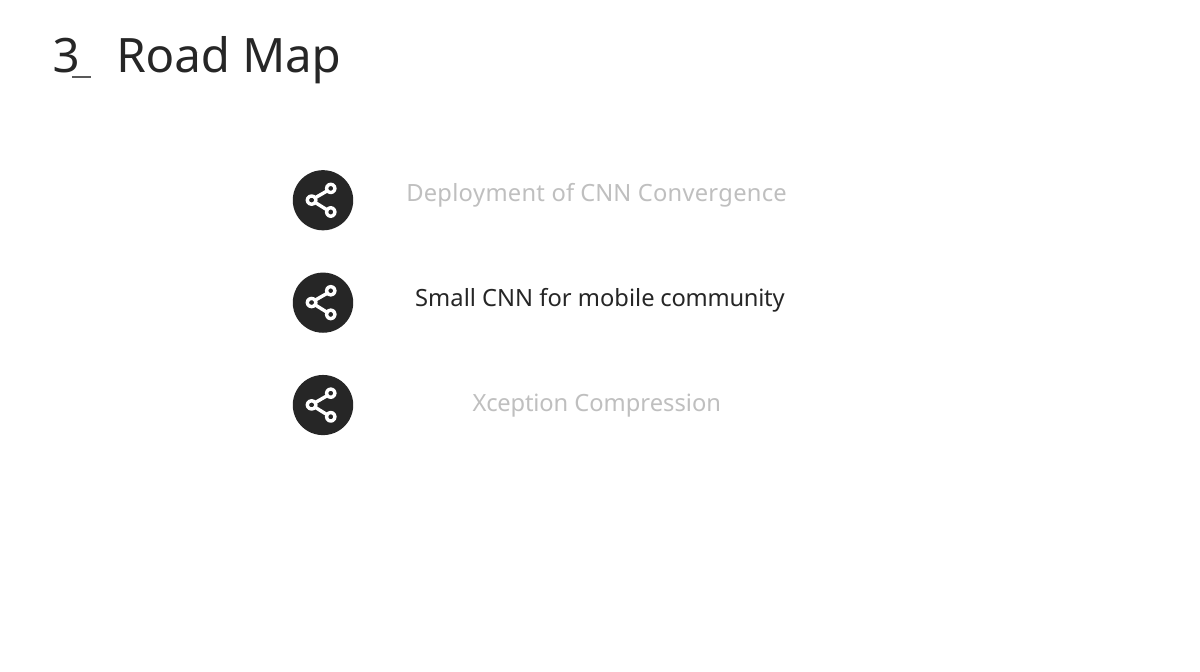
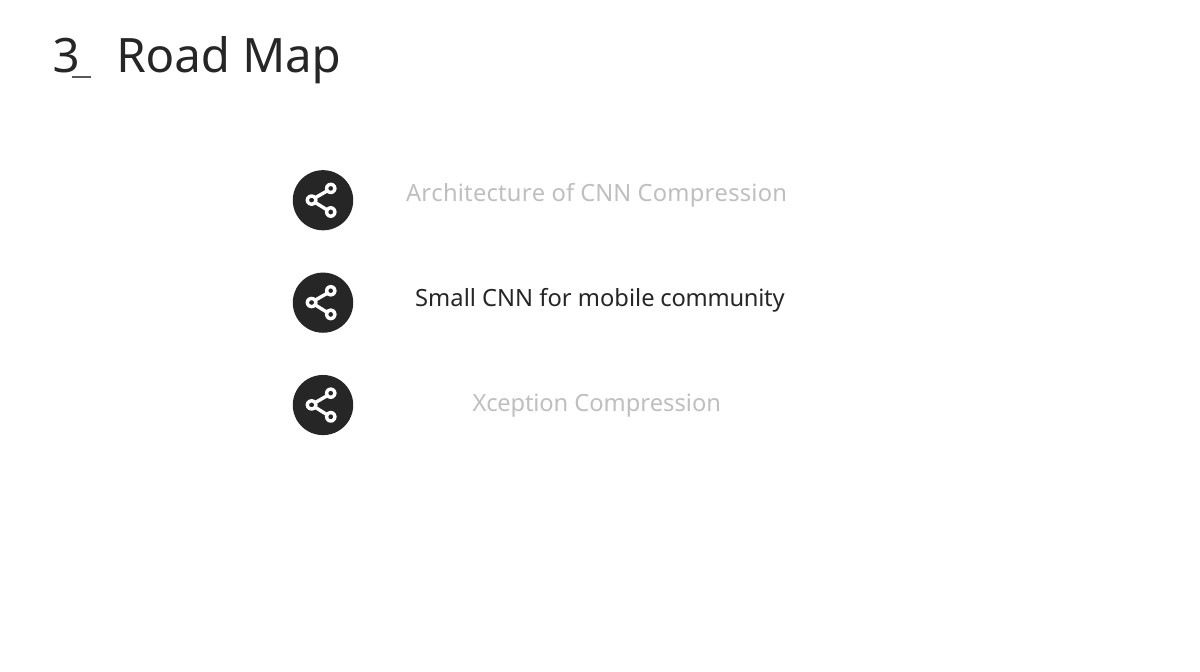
Deployment: Deployment -> Architecture
Convergence at (712, 194): Convergence -> Compression
